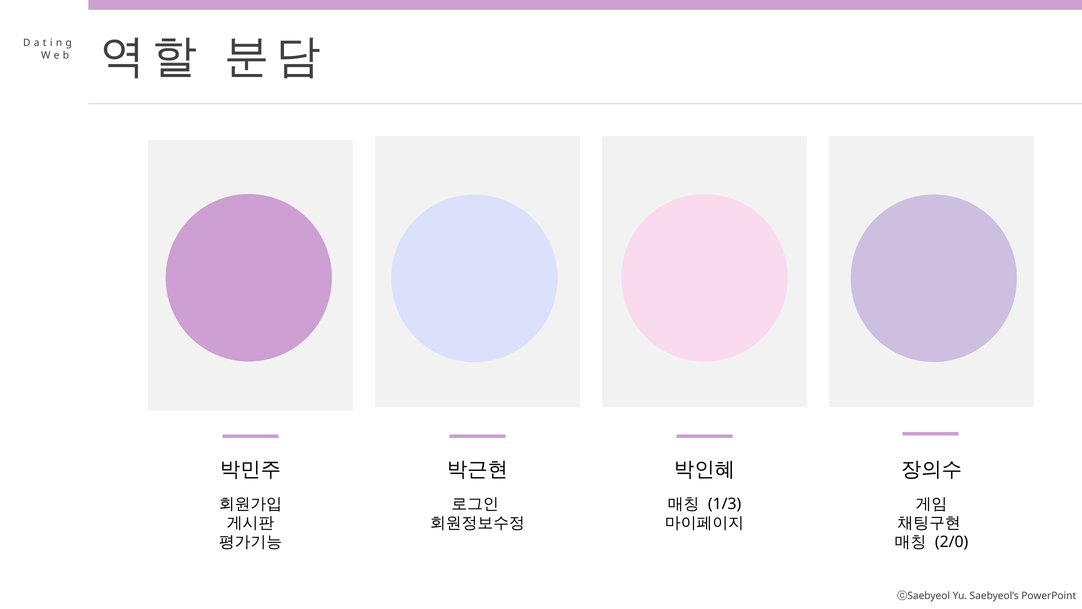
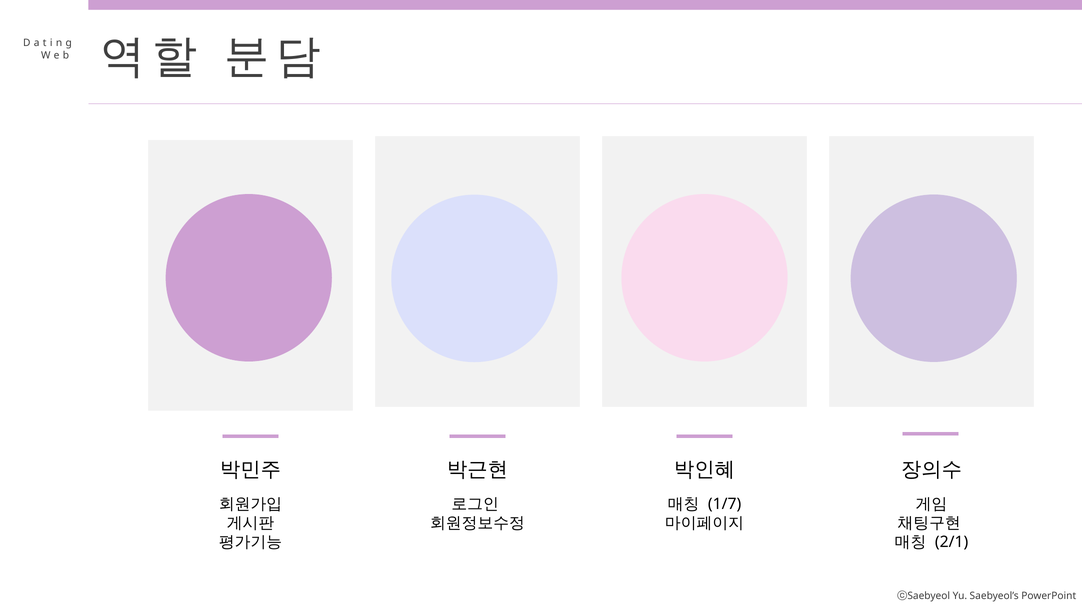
1/3: 1/3 -> 1/7
2/0: 2/0 -> 2/1
